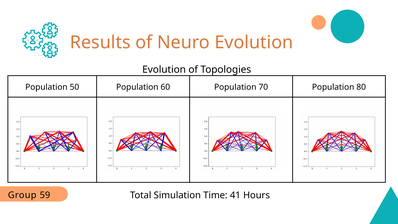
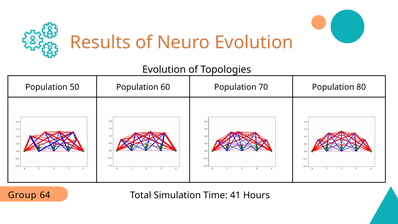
59: 59 -> 64
